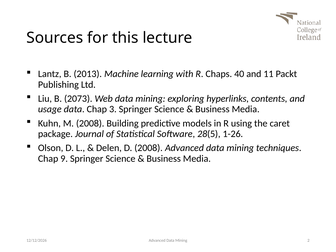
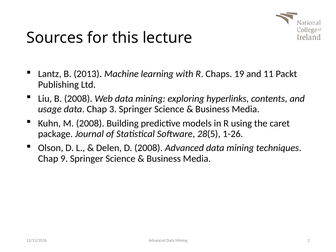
40: 40 -> 19
B 2073: 2073 -> 2008
